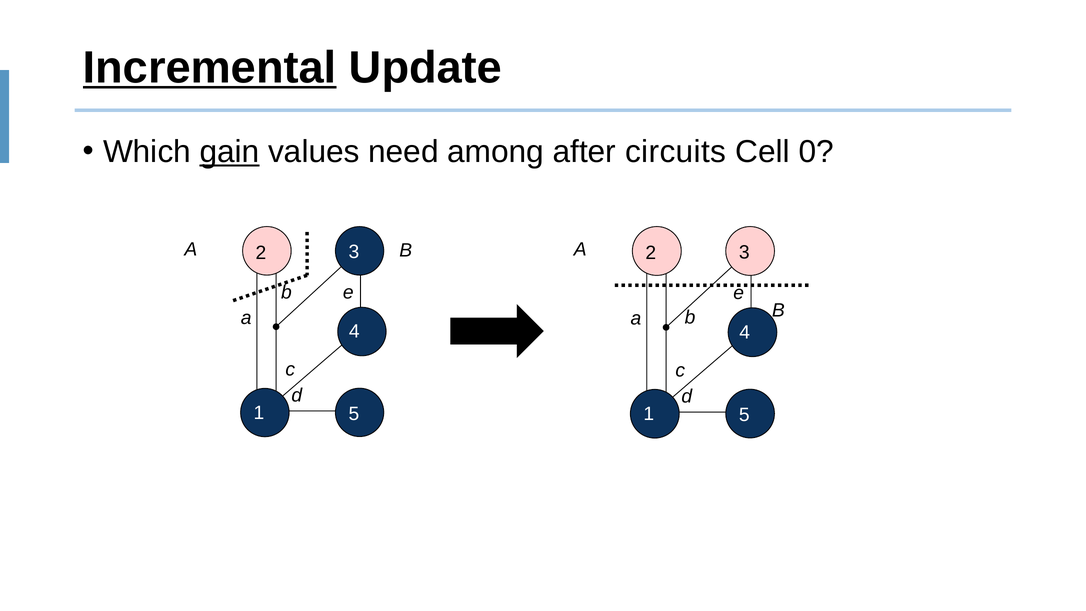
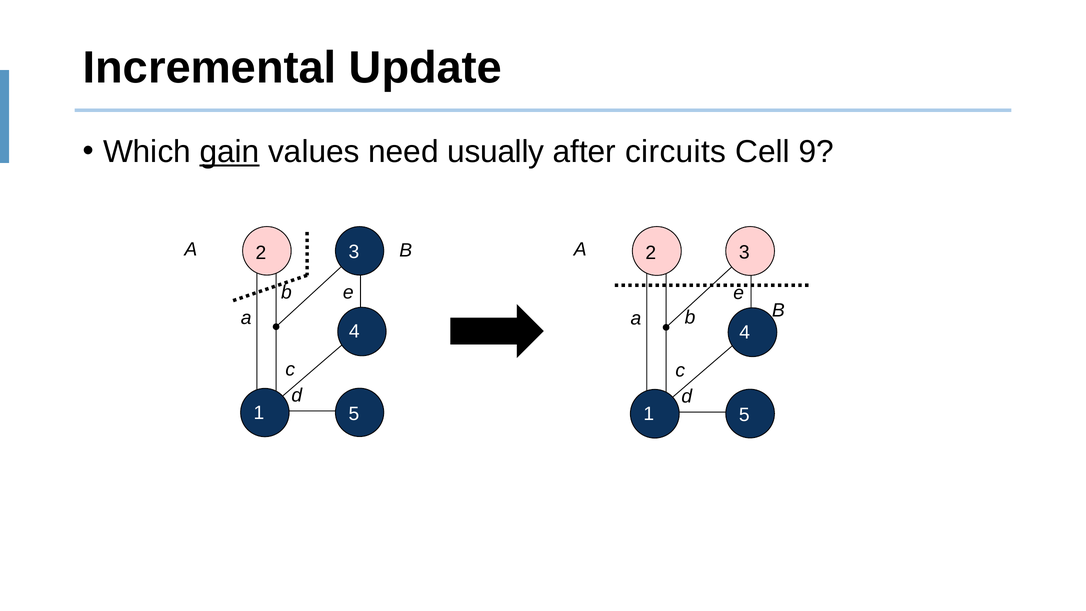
Incremental underline: present -> none
among: among -> usually
0: 0 -> 9
